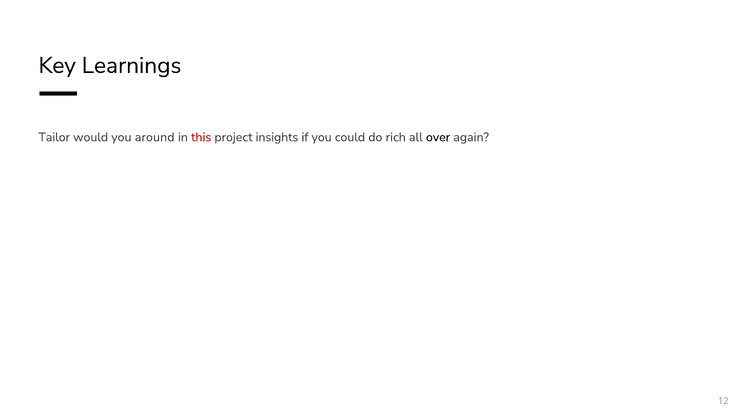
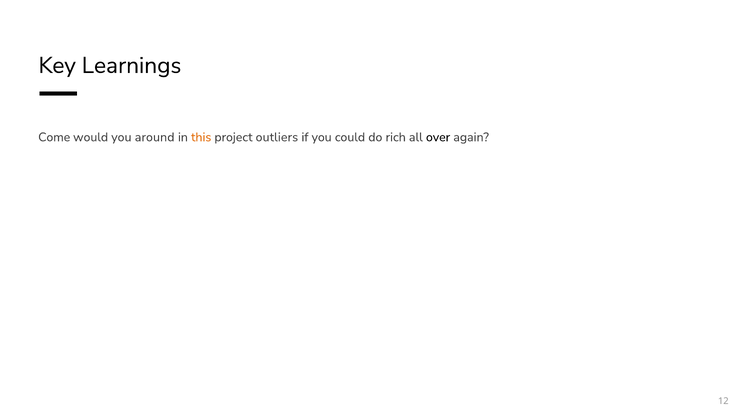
Tailor: Tailor -> Come
this colour: red -> orange
insights: insights -> outliers
